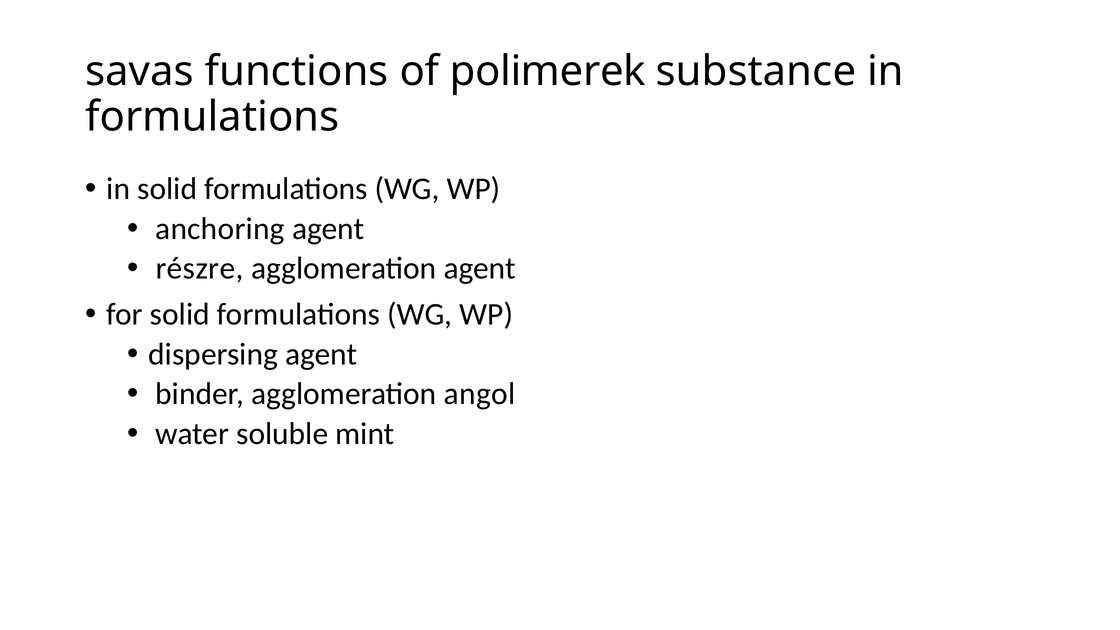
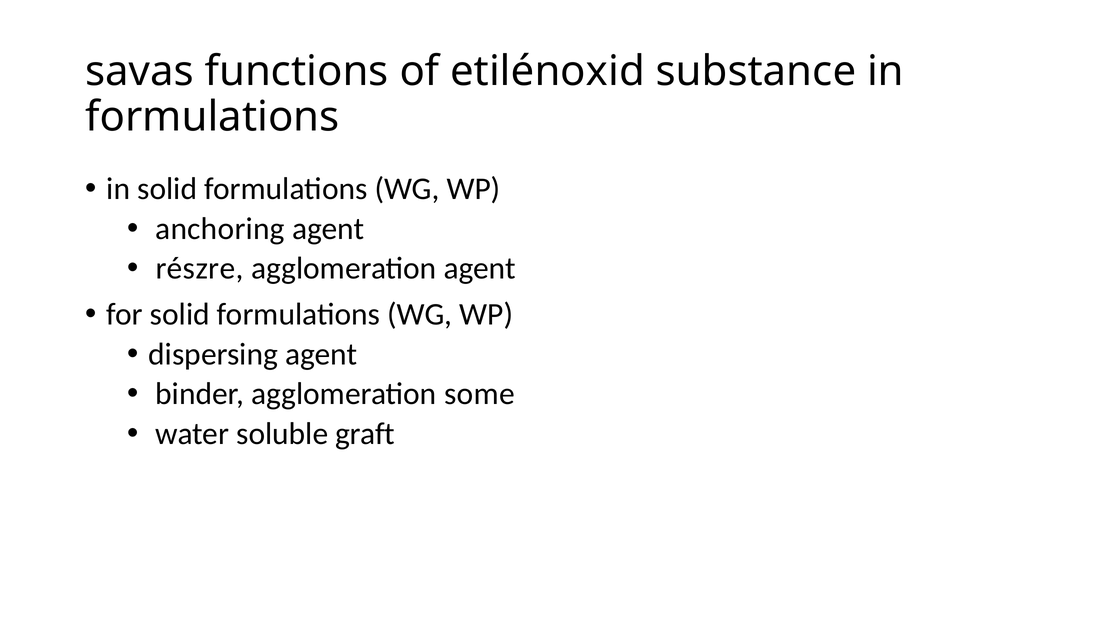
polimerek: polimerek -> etilénoxid
angol: angol -> some
mint: mint -> graft
